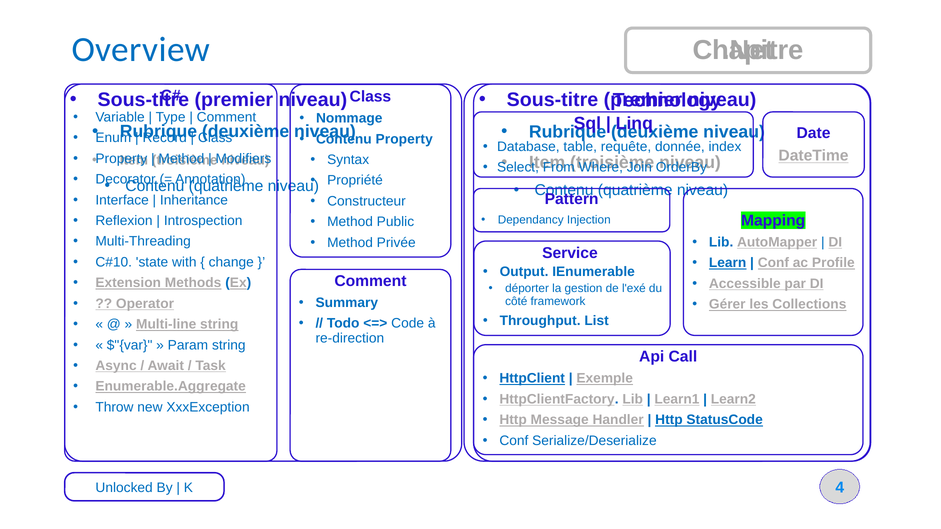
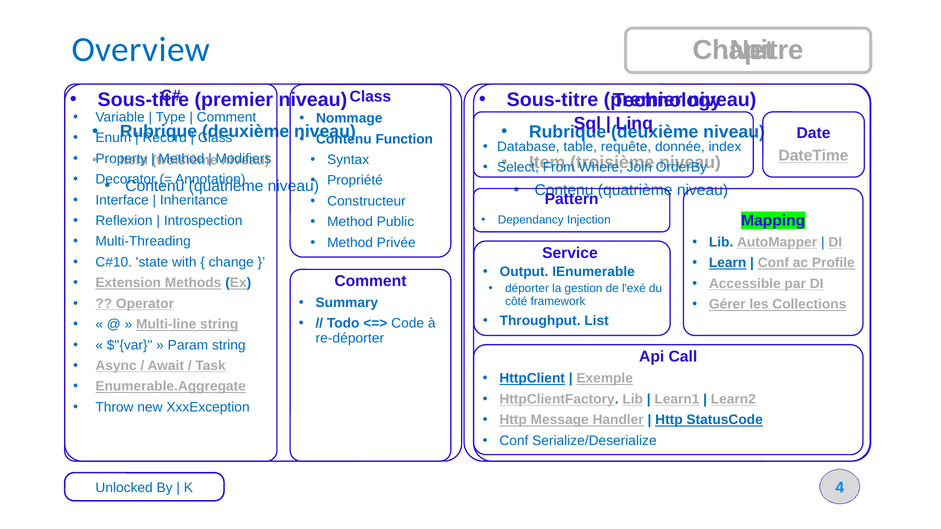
Property at (404, 139): Property -> Function
re-direction: re-direction -> re-déporter
